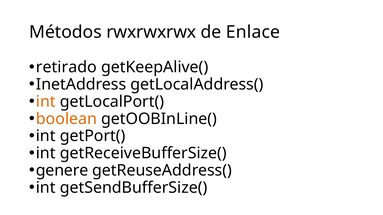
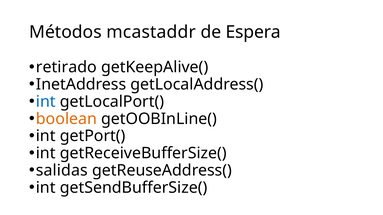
rwxrwxrwx: rwxrwxrwx -> mcastaddr
Enlace: Enlace -> Espera
int at (46, 102) colour: orange -> blue
genere: genere -> salidas
